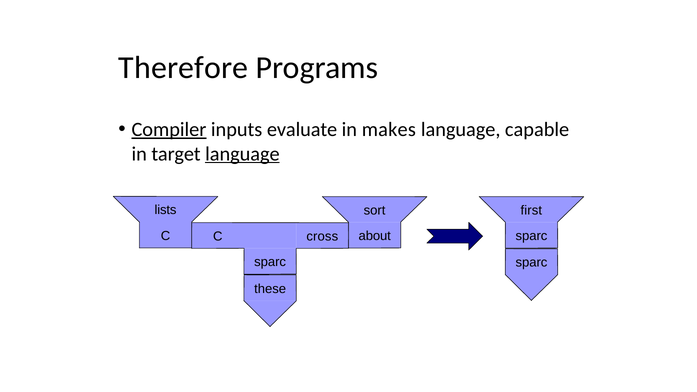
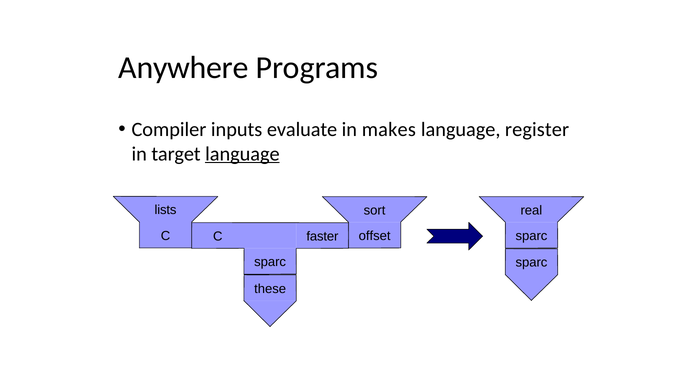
Therefore: Therefore -> Anywhere
Compiler underline: present -> none
capable: capable -> register
first: first -> real
about: about -> offset
cross: cross -> faster
